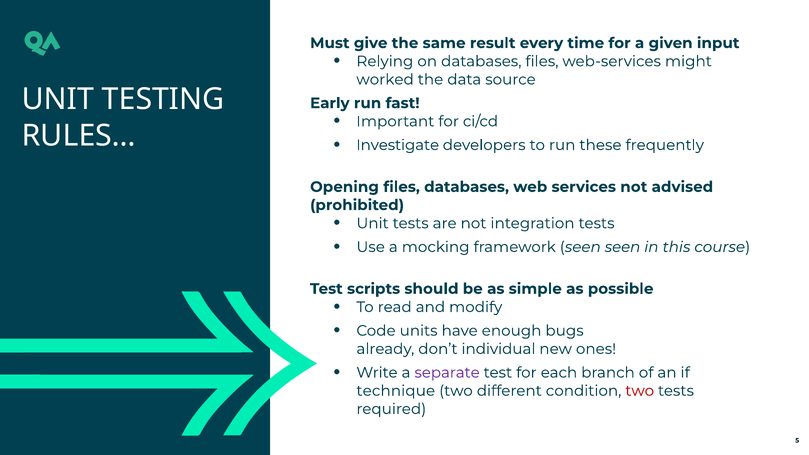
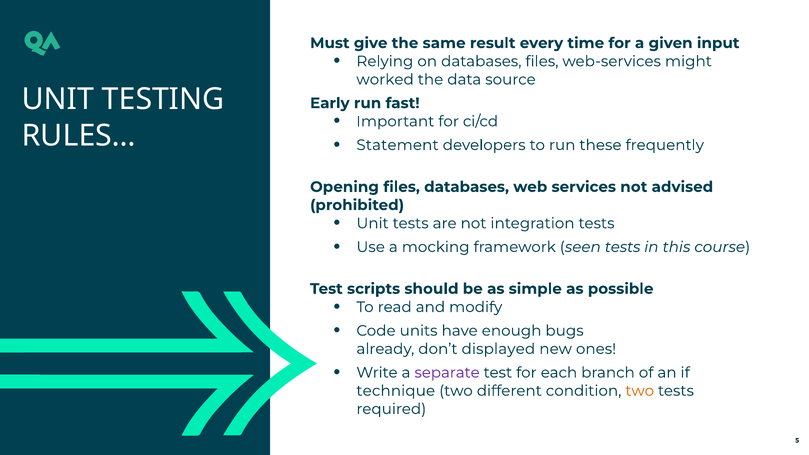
Investigate: Investigate -> Statement
seen seen: seen -> tests
individual: individual -> displayed
two at (640, 391) colour: red -> orange
